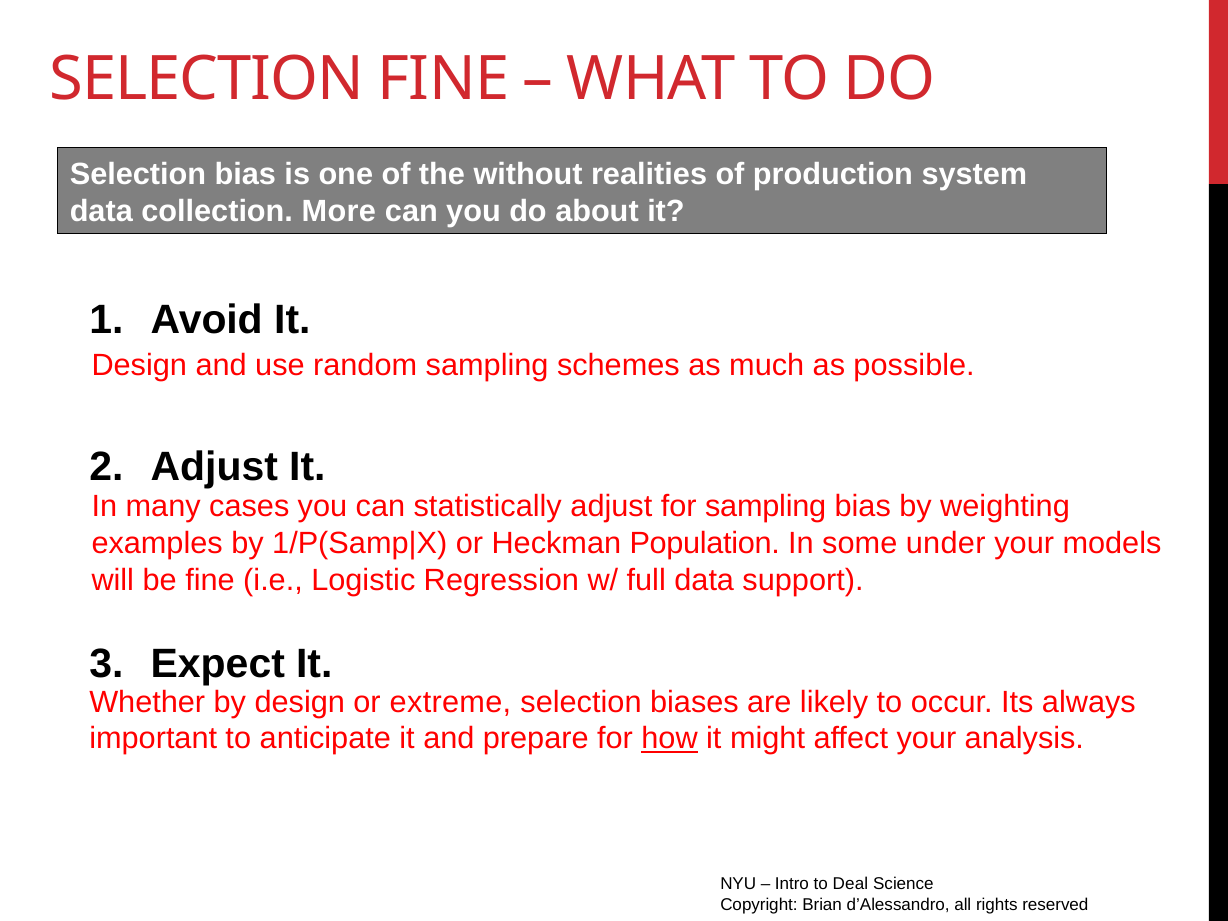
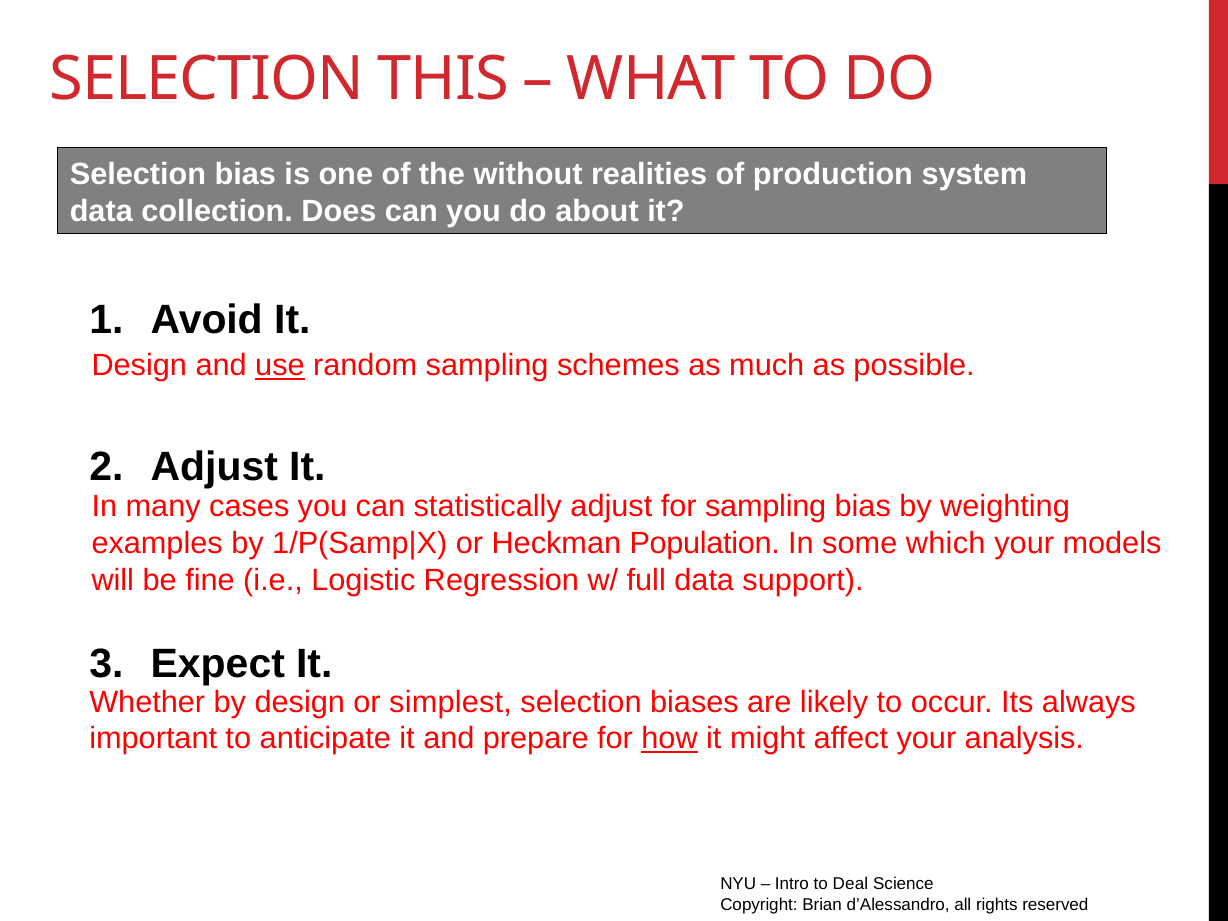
SELECTION FINE: FINE -> THIS
More: More -> Does
use underline: none -> present
under: under -> which
extreme: extreme -> simplest
